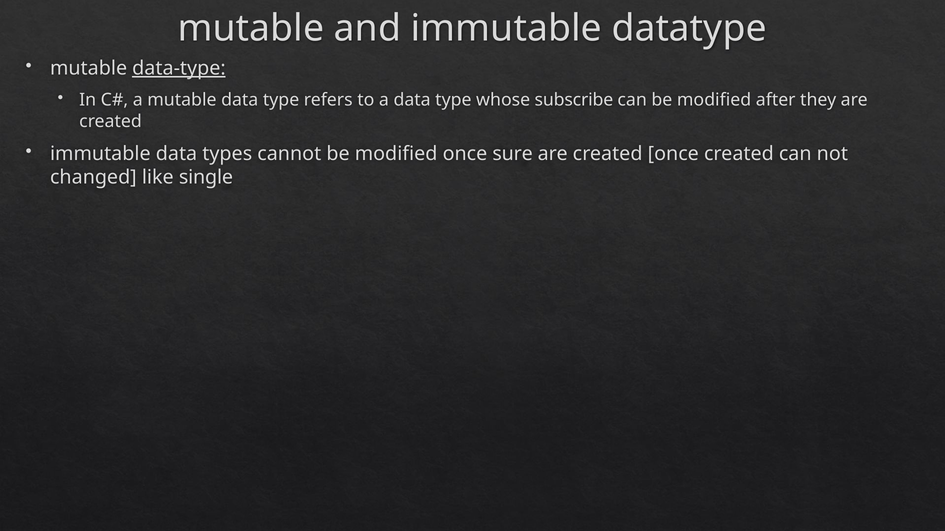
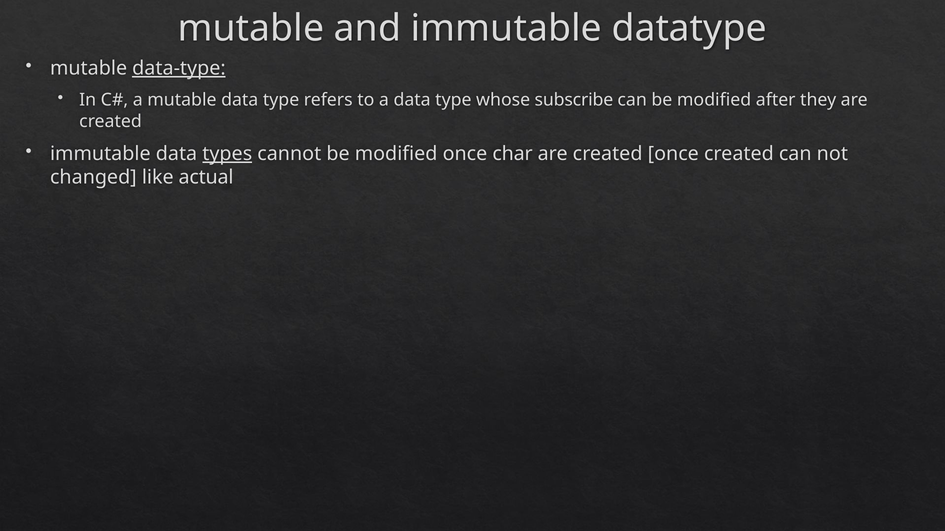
types underline: none -> present
sure: sure -> char
single: single -> actual
